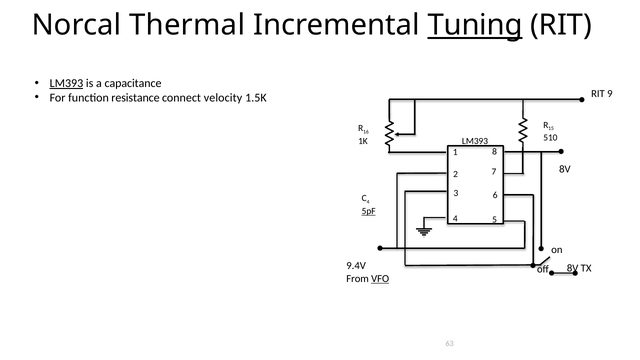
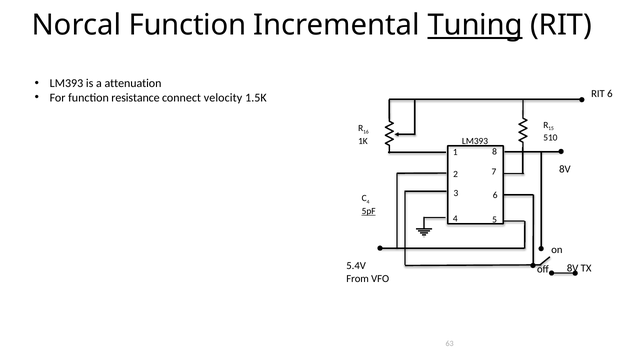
Norcal Thermal: Thermal -> Function
LM393 at (66, 83) underline: present -> none
capacitance: capacitance -> attenuation
RIT 9: 9 -> 6
9.4V: 9.4V -> 5.4V
VFO underline: present -> none
